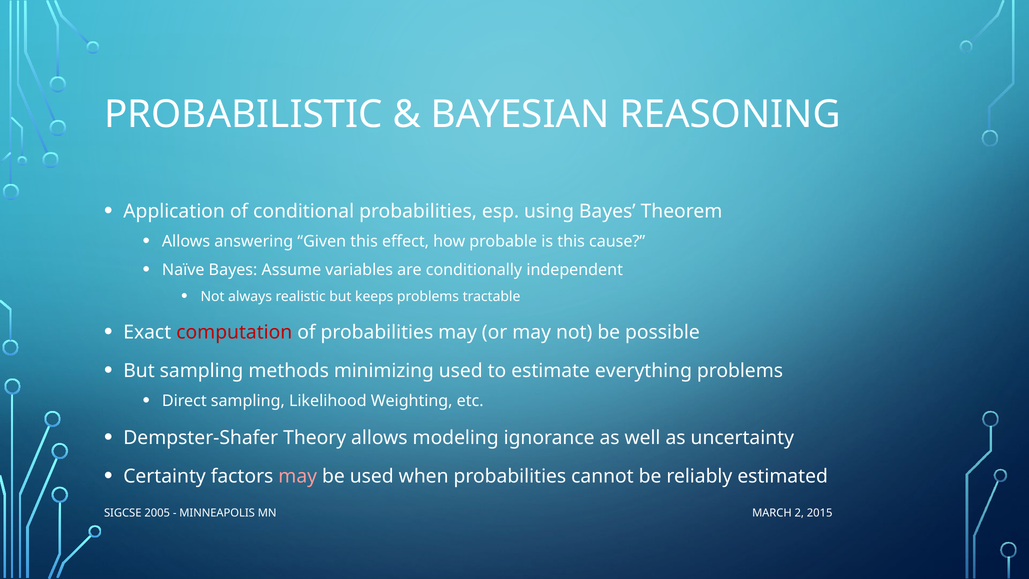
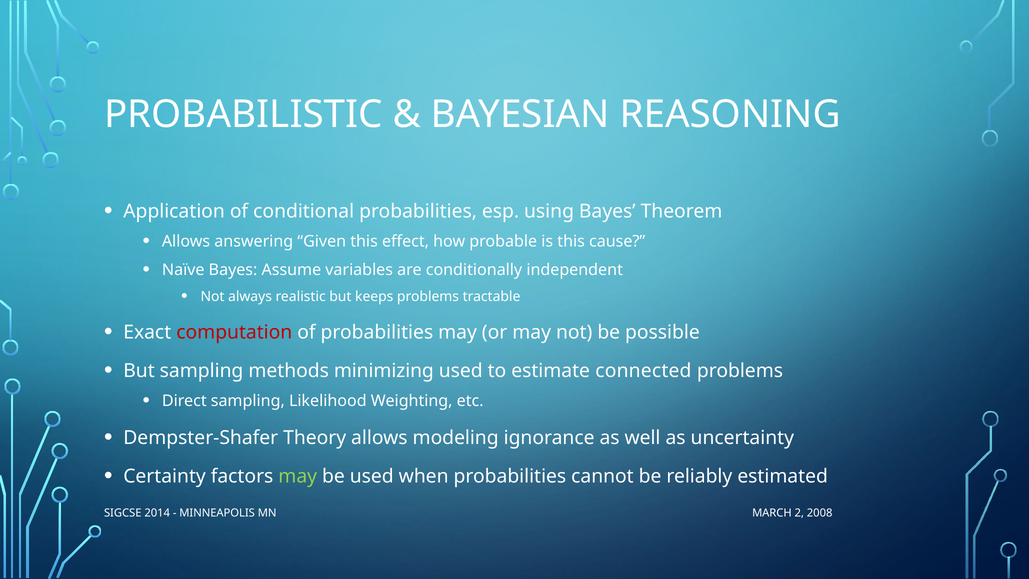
everything: everything -> connected
may at (298, 476) colour: pink -> light green
2005: 2005 -> 2014
2015: 2015 -> 2008
